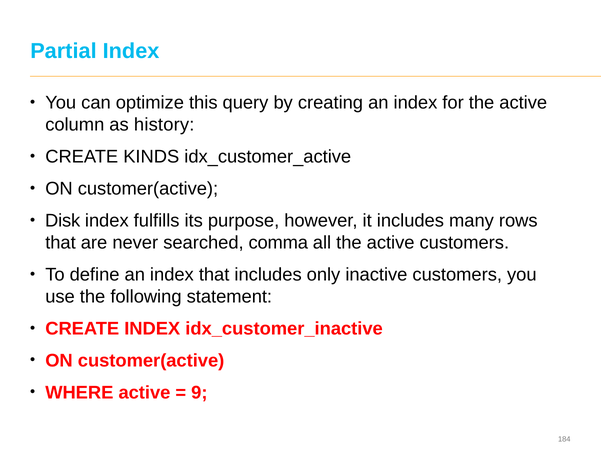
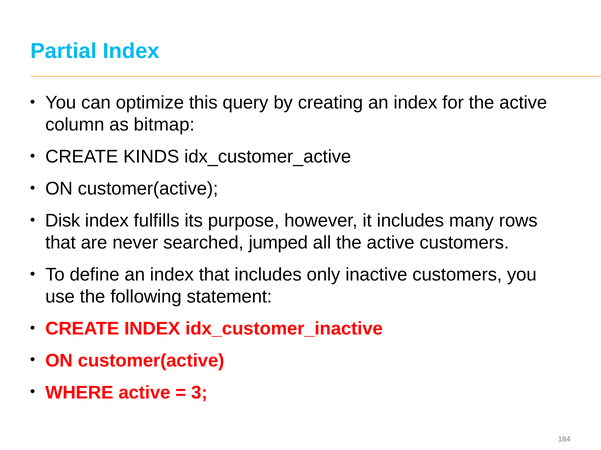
history: history -> bitmap
comma: comma -> jumped
9: 9 -> 3
